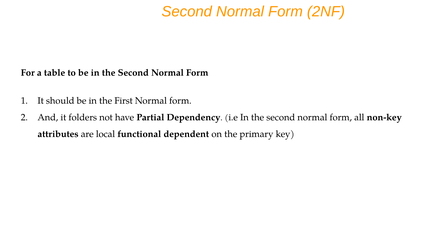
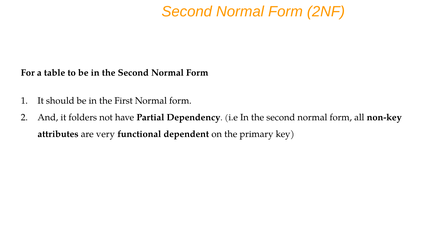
local: local -> very
